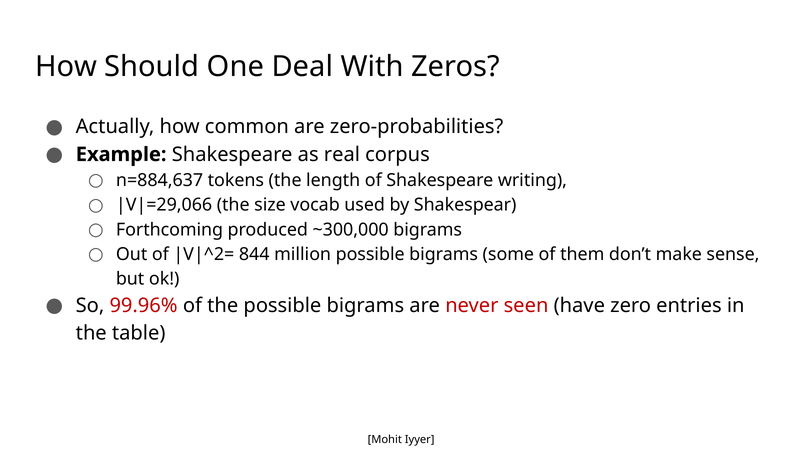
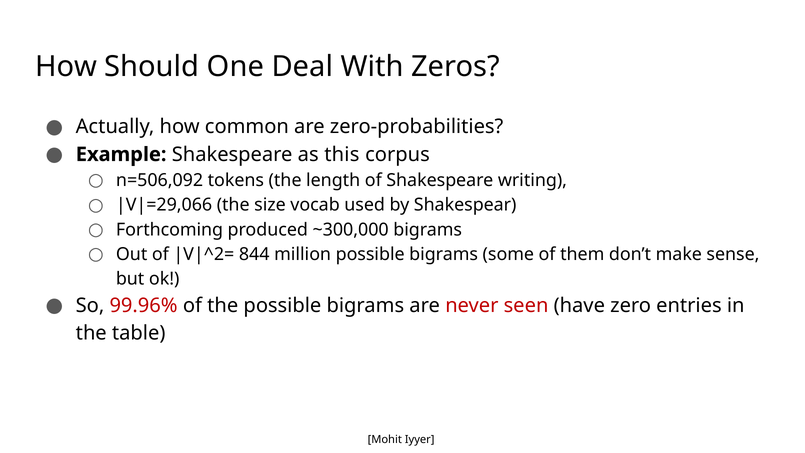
real: real -> this
n=884,637: n=884,637 -> n=506,092
